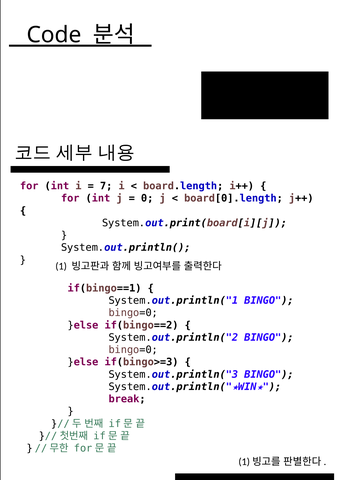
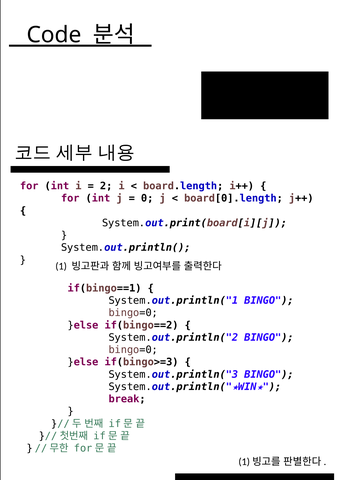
7: 7 -> 2
